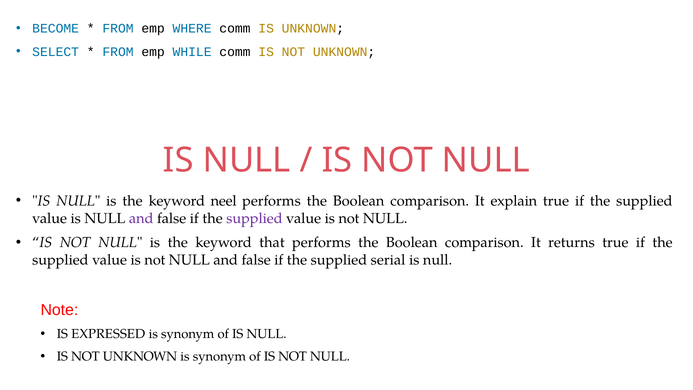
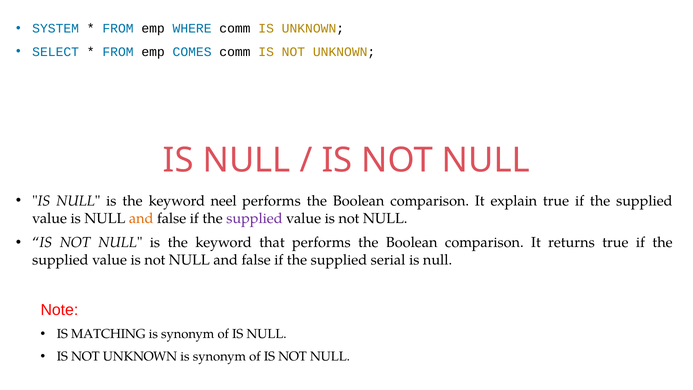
BECOME: BECOME -> SYSTEM
WHILE: WHILE -> COMES
and at (141, 218) colour: purple -> orange
EXPRESSED: EXPRESSED -> MATCHING
